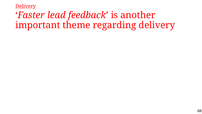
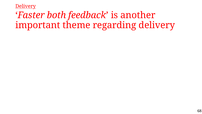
lead: lead -> both
